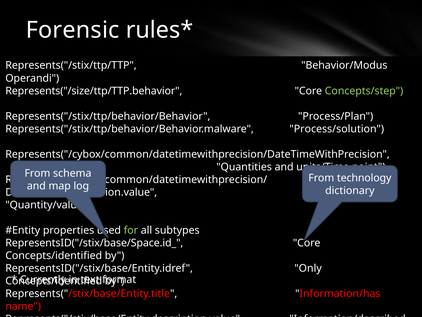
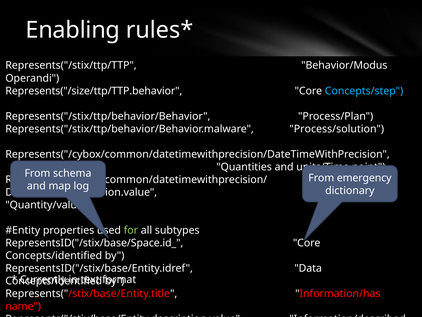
Forensic: Forensic -> Enabling
Concepts/step colour: light green -> light blue
technology: technology -> emergency
Only: Only -> Data
